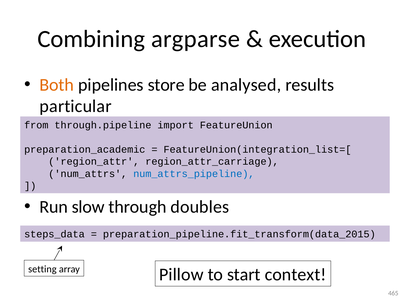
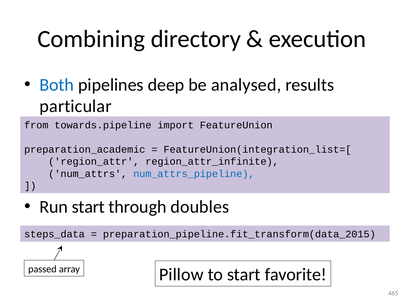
argparse: argparse -> directory
Both colour: orange -> blue
store: store -> deep
through.pipeline: through.pipeline -> towards.pipeline
region_attr_carriage: region_attr_carriage -> region_attr_infinite
Run slow: slow -> start
setting: setting -> passed
context: context -> favorite
